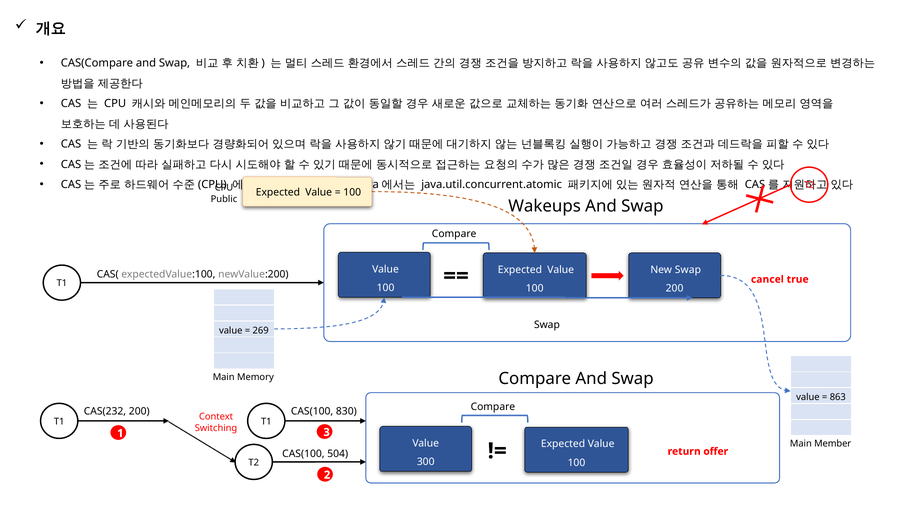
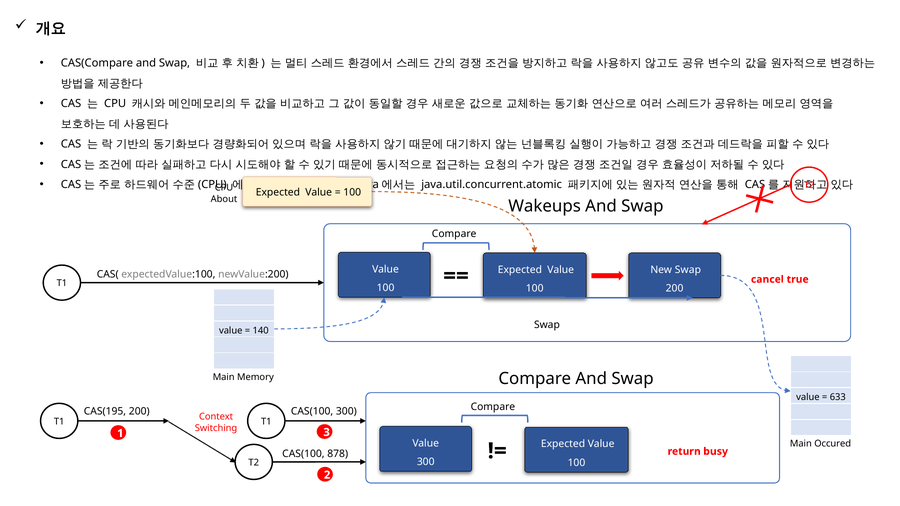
Public: Public -> About
269: 269 -> 140
863: 863 -> 633
CAS(232: CAS(232 -> CAS(195
CAS(100 830: 830 -> 300
Member: Member -> Occured
offer: offer -> busy
504: 504 -> 878
